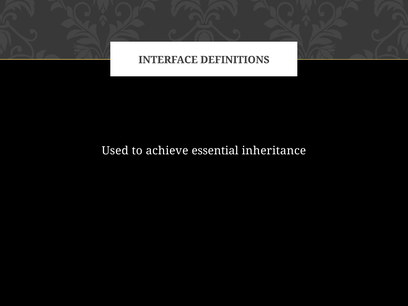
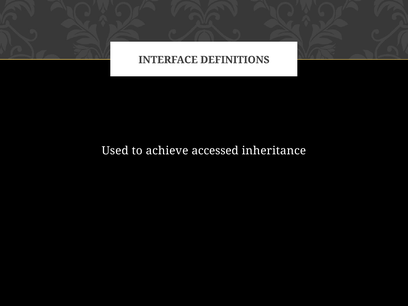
essential: essential -> accessed
